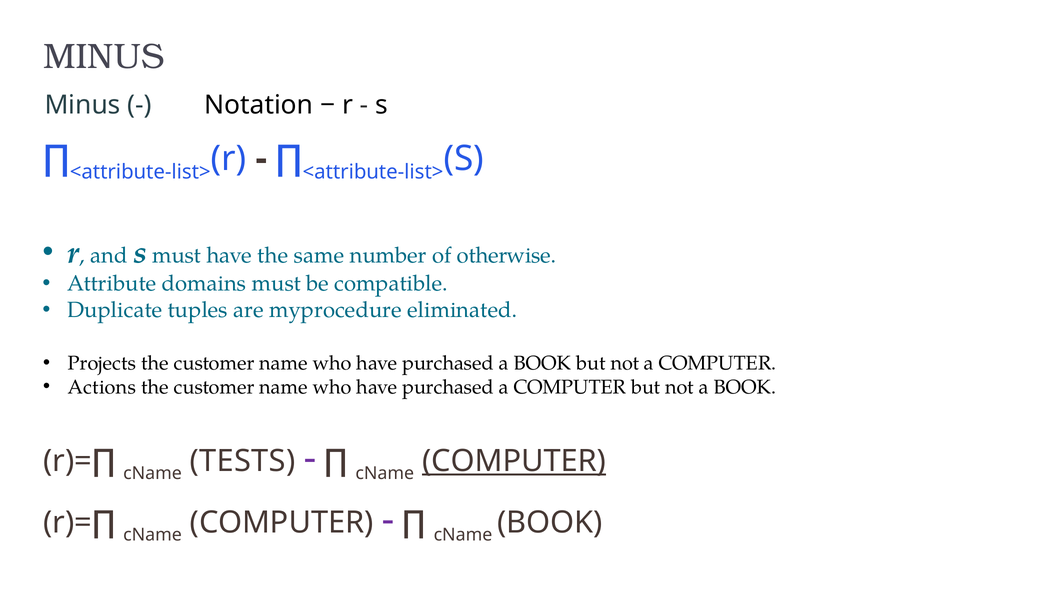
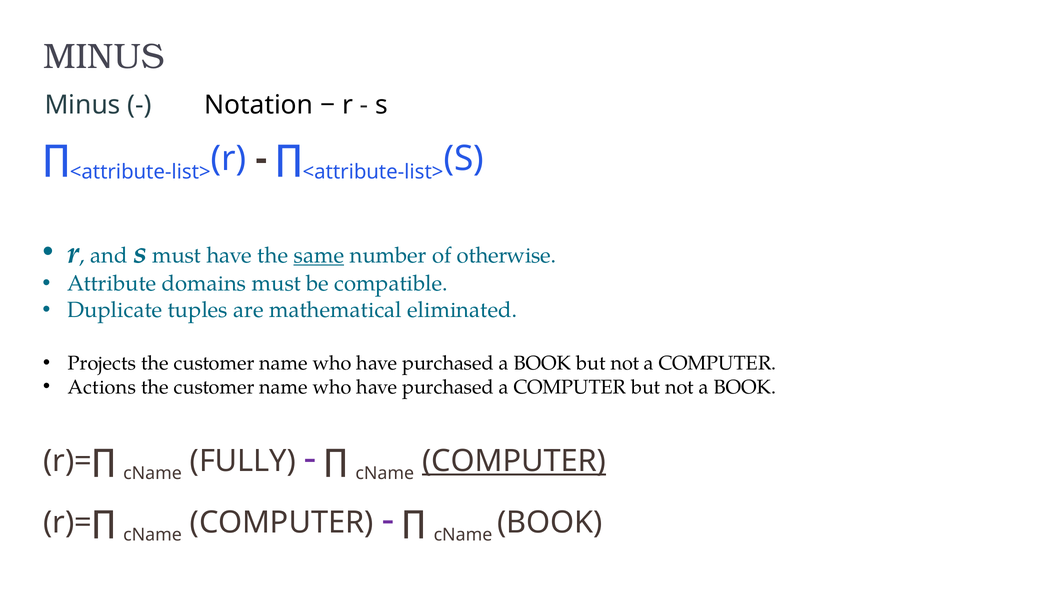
same underline: none -> present
myprocedure: myprocedure -> mathematical
TESTS: TESTS -> FULLY
